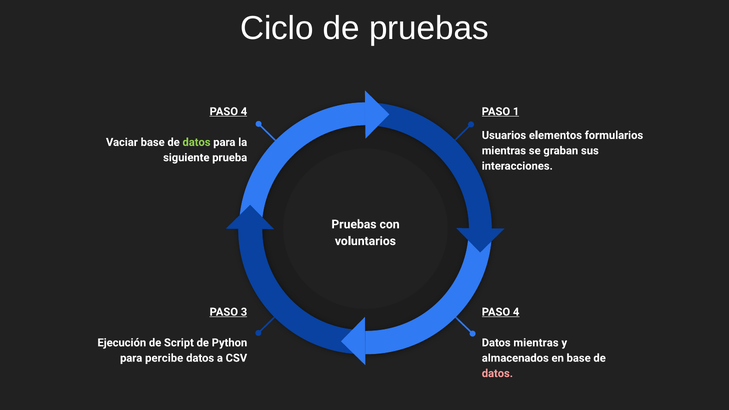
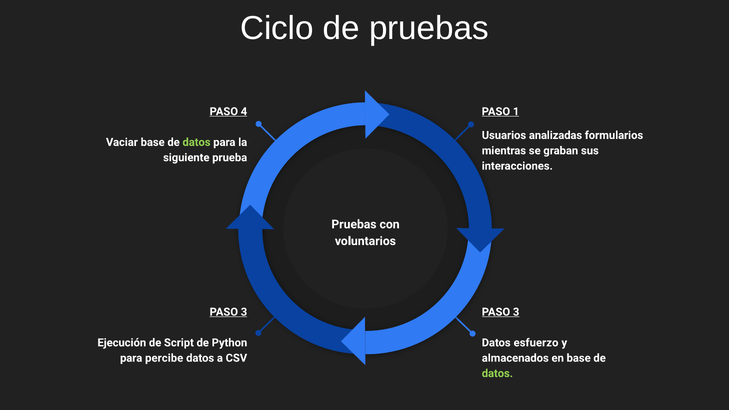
elementos: elementos -> analizadas
4 at (516, 312): 4 -> 3
mientras at (536, 343): mientras -> esfuerzo
datos at (497, 373) colour: pink -> light green
